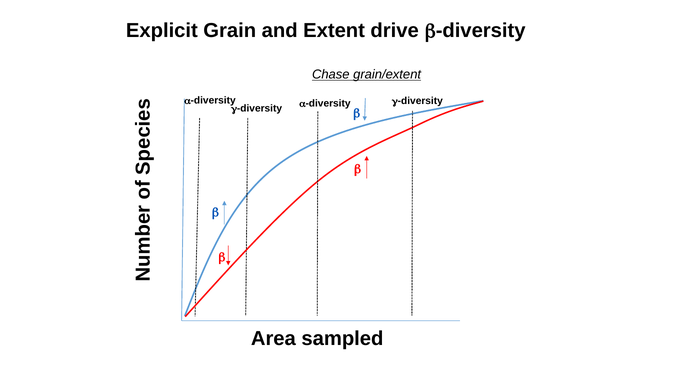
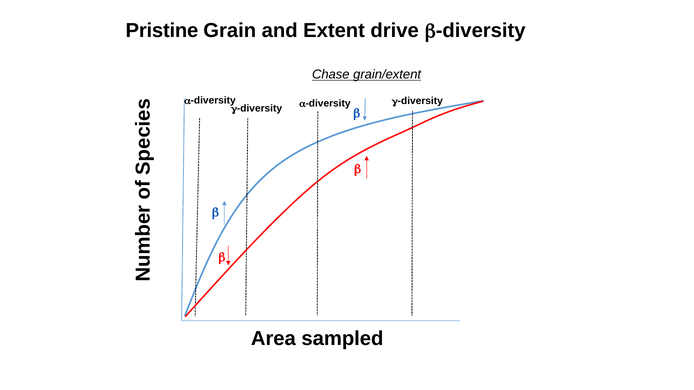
Explicit: Explicit -> Pristine
